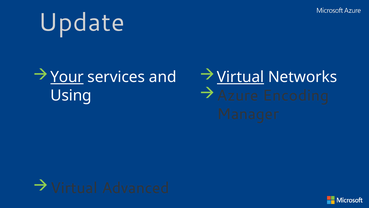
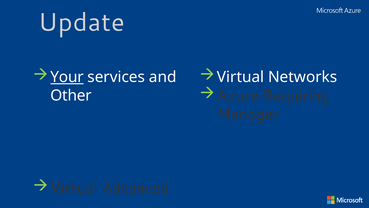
Virtual at (241, 77) underline: present -> none
Encoding: Encoding -> Requiring
Using: Using -> Other
